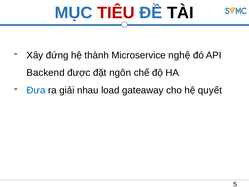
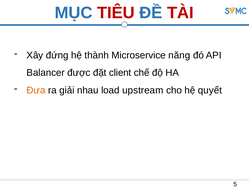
TÀI colour: black -> red
nghệ: nghệ -> năng
Backend: Backend -> Balancer
ngôn: ngôn -> client
Đưa colour: blue -> orange
gateaway: gateaway -> upstream
